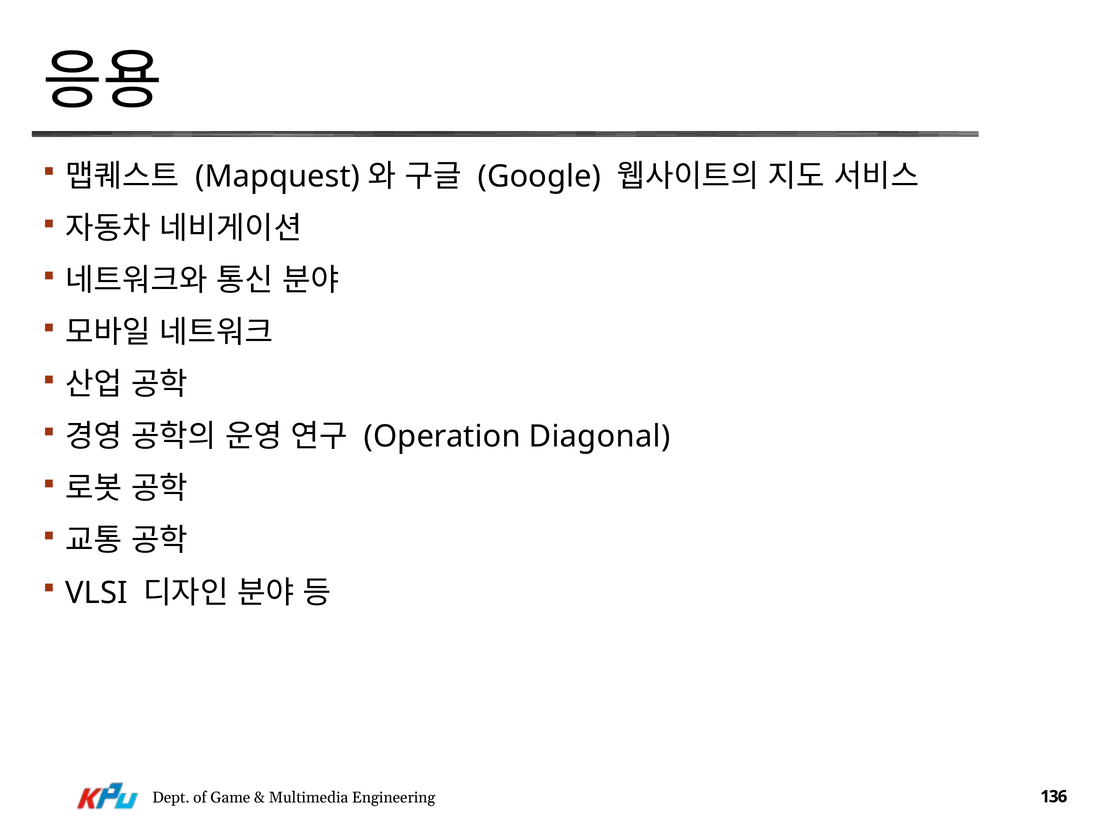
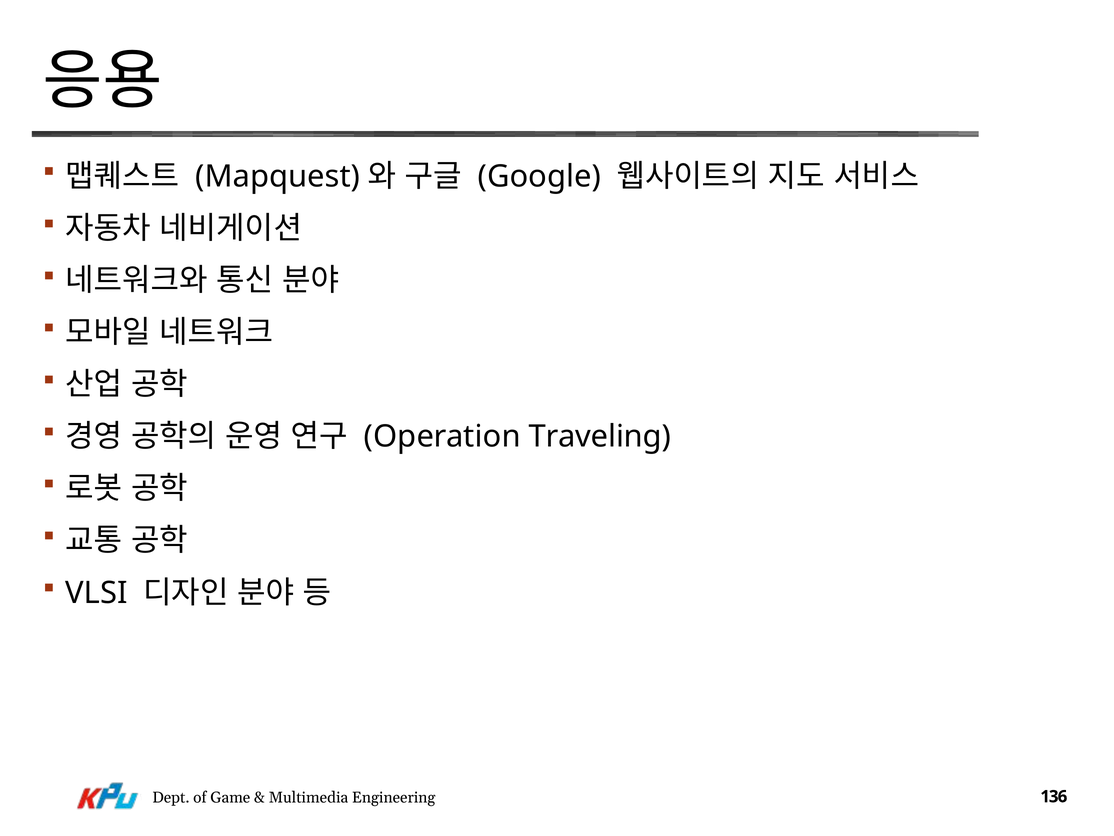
Diagonal: Diagonal -> Traveling
